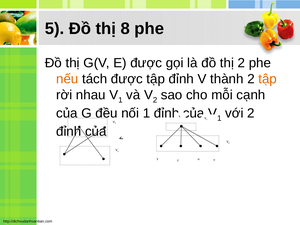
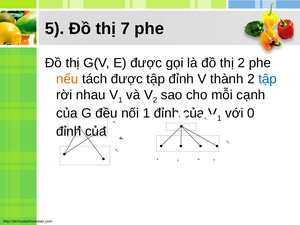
8: 8 -> 7
tập at (268, 79) colour: orange -> blue
với 2: 2 -> 0
